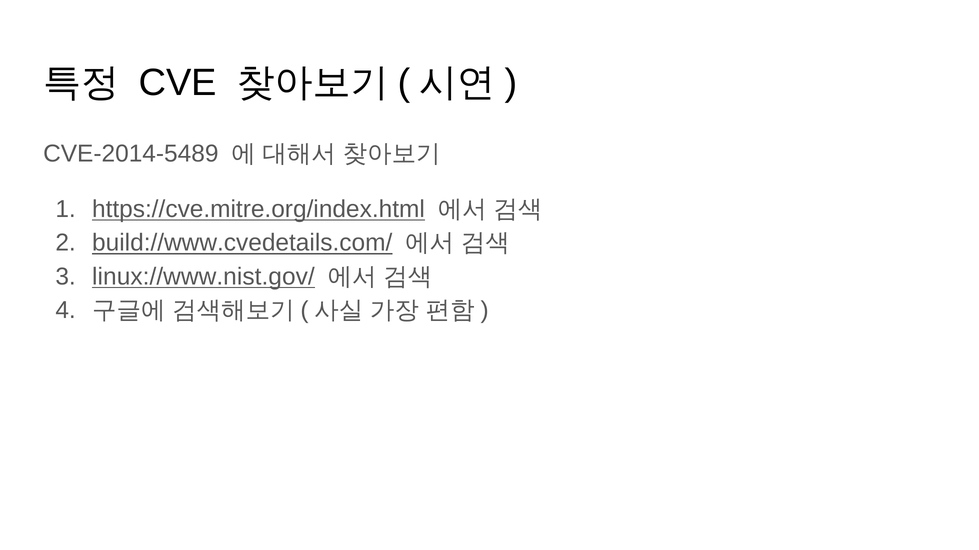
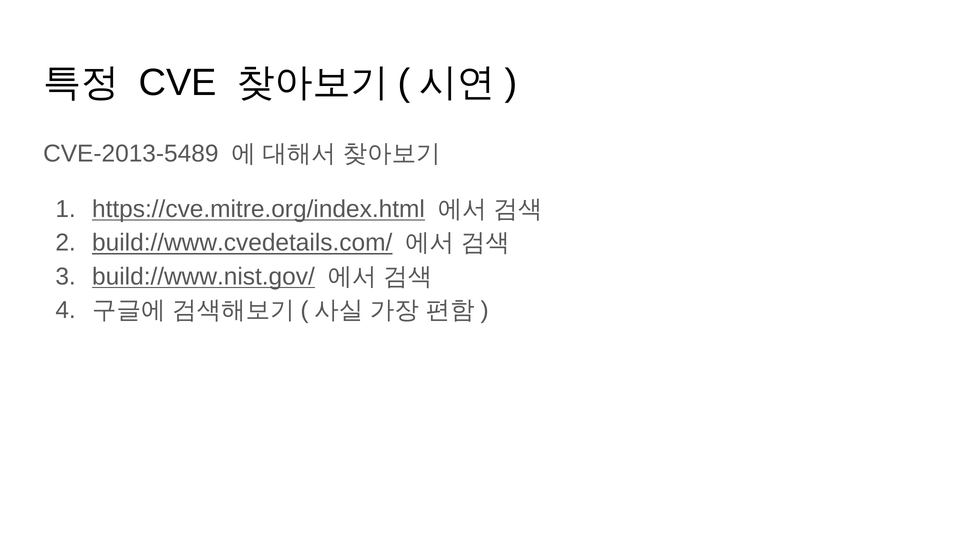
CVE-2014-5489: CVE-2014-5489 -> CVE-2013-5489
linux://www.nist.gov/: linux://www.nist.gov/ -> build://www.nist.gov/
